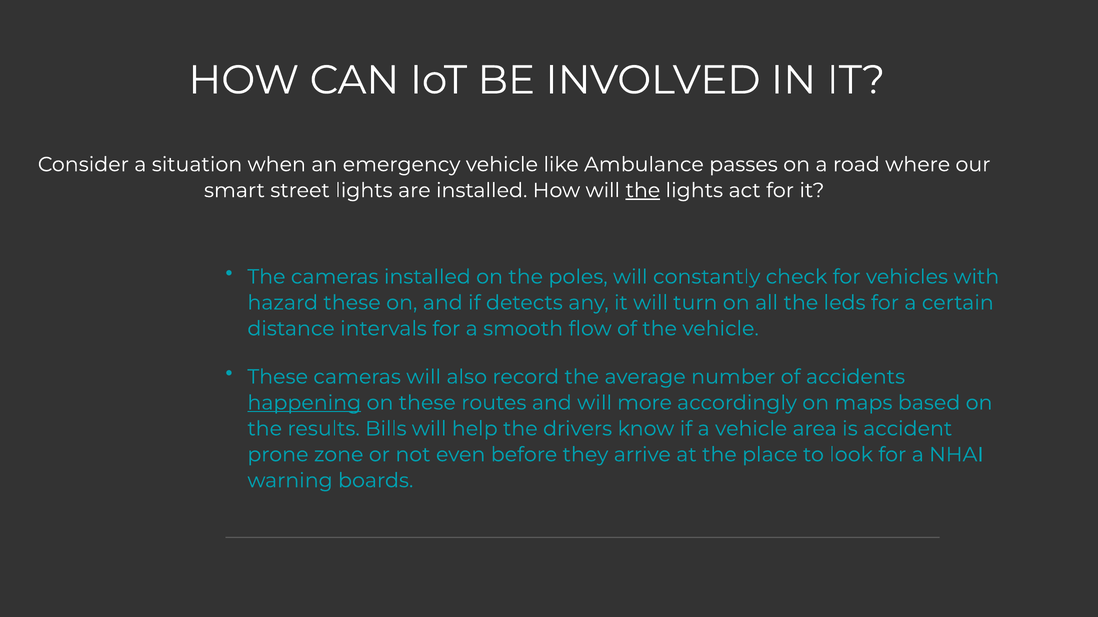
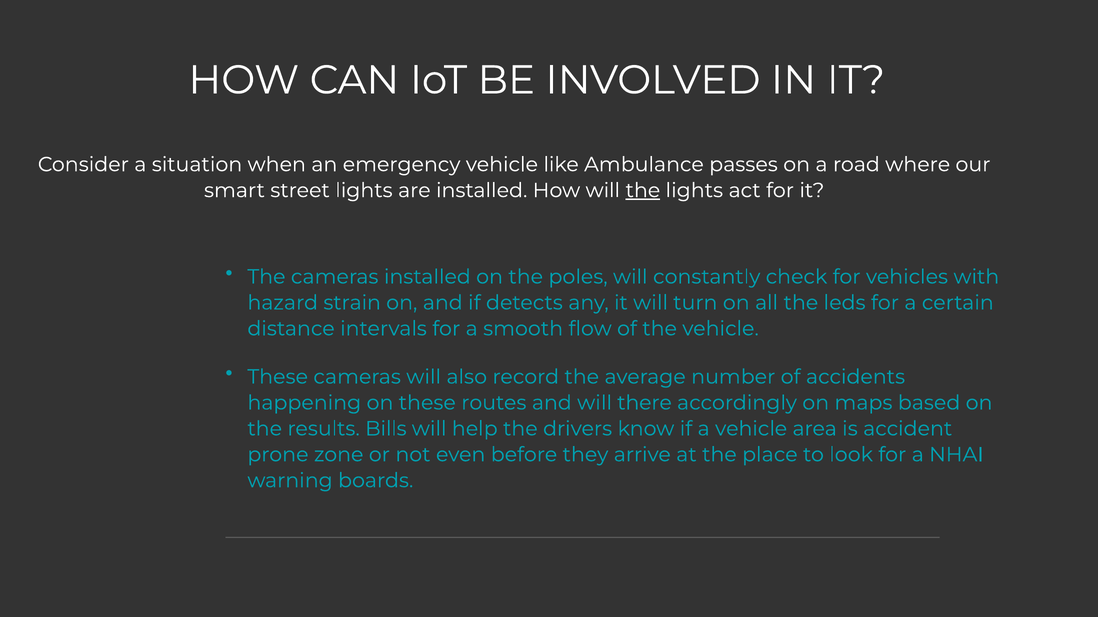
hazard these: these -> strain
happening underline: present -> none
more: more -> there
